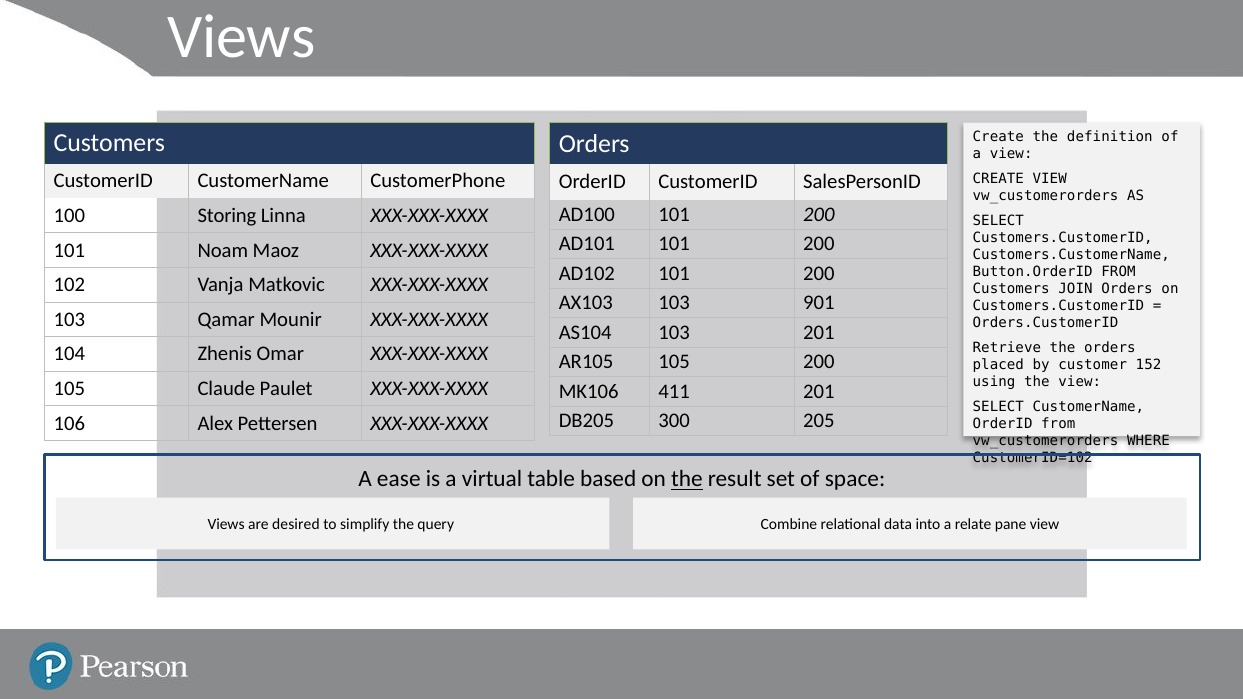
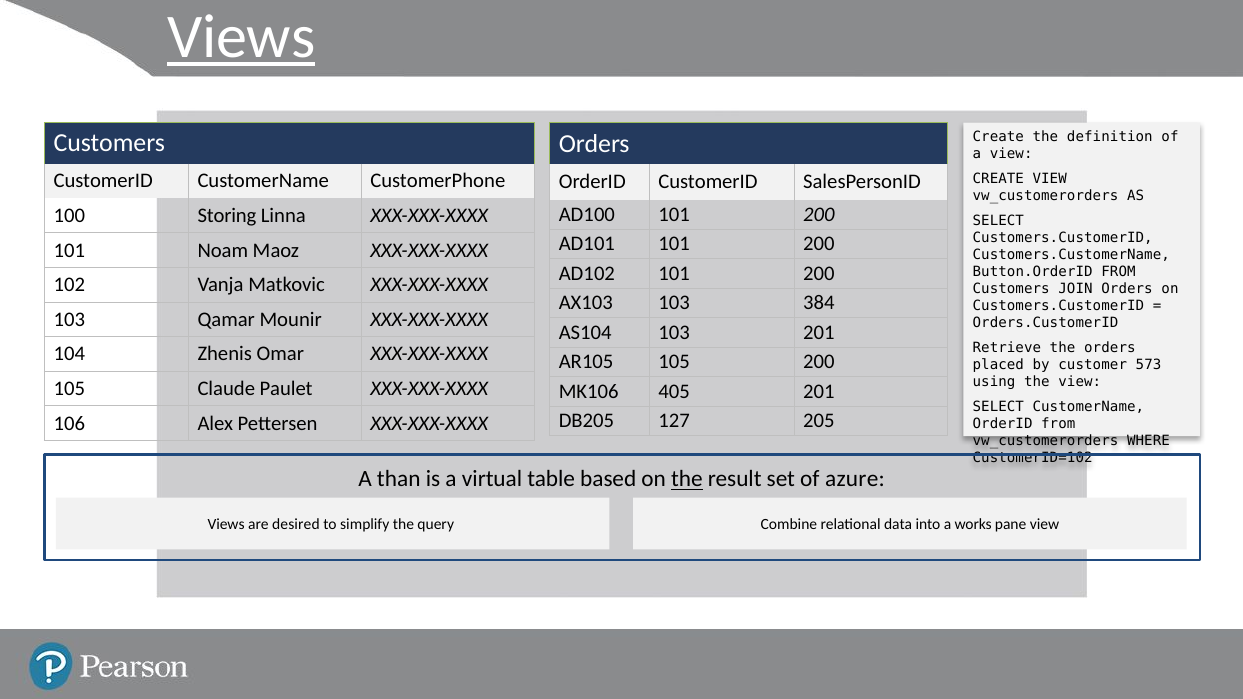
Views at (241, 37) underline: none -> present
901: 901 -> 384
152: 152 -> 573
411: 411 -> 405
300: 300 -> 127
ease: ease -> than
space: space -> azure
relate: relate -> works
